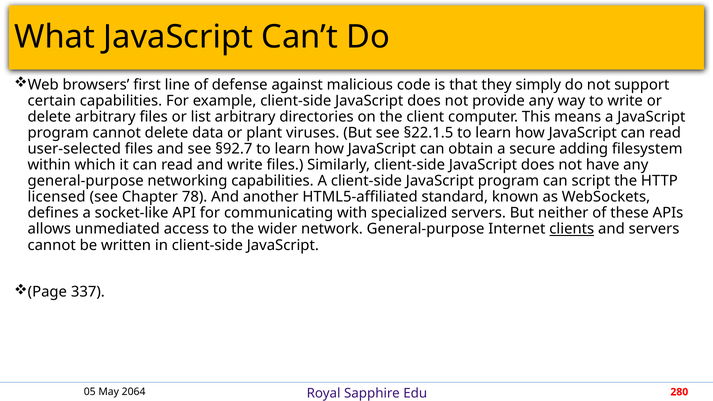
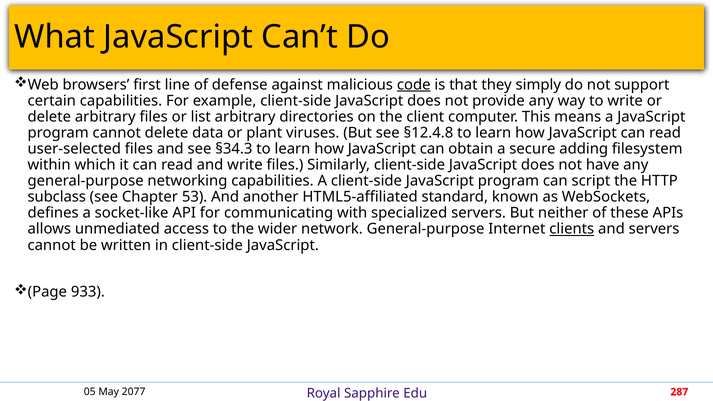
code underline: none -> present
§22.1.5: §22.1.5 -> §12.4.8
§92.7: §92.7 -> §34.3
licensed: licensed -> subclass
78: 78 -> 53
337: 337 -> 933
2064: 2064 -> 2077
280: 280 -> 287
